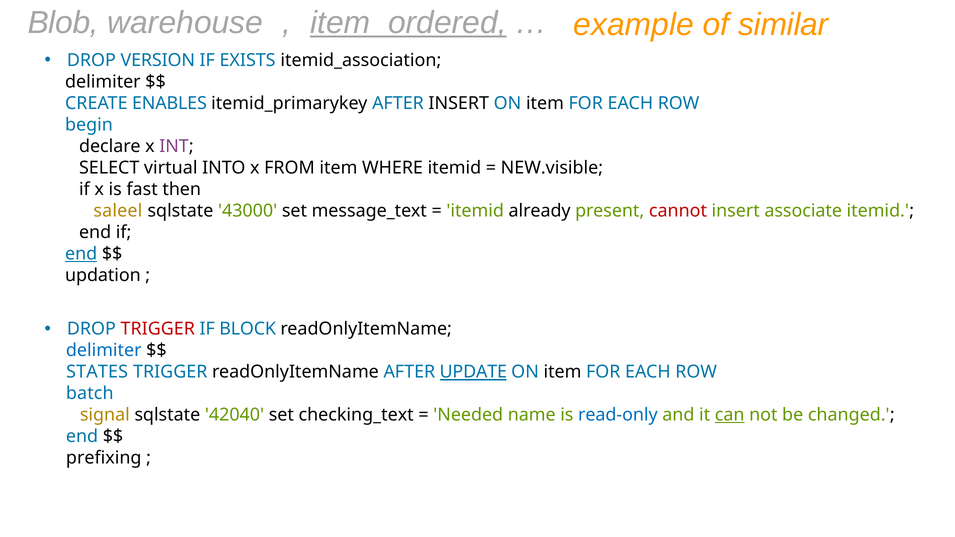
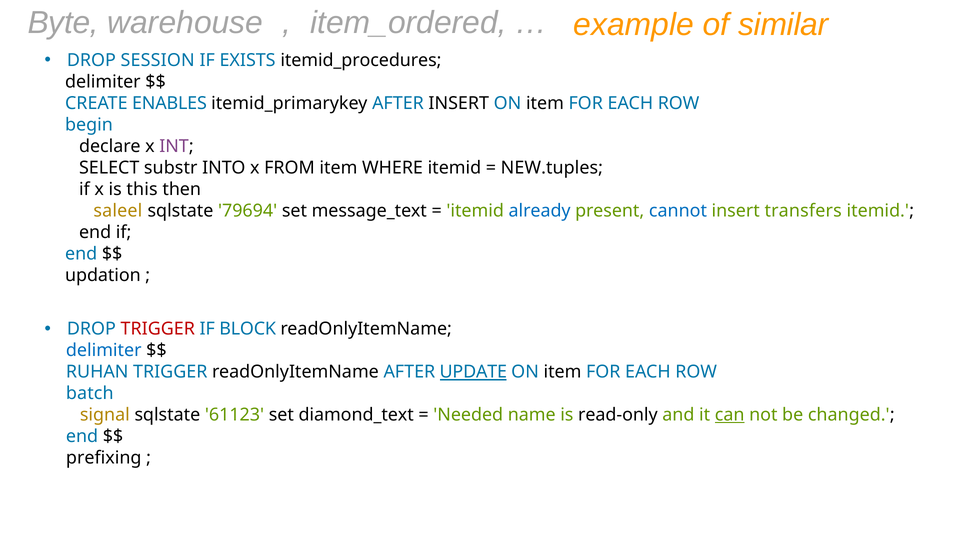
Blob: Blob -> Byte
item_ordered underline: present -> none
VERSION: VERSION -> SESSION
itemid_association: itemid_association -> itemid_procedures
virtual: virtual -> substr
NEW.visible: NEW.visible -> NEW.tuples
fast: fast -> this
43000: 43000 -> 79694
already colour: black -> blue
cannot colour: red -> blue
associate: associate -> transfers
end at (81, 254) underline: present -> none
STATES: STATES -> RUHAN
42040: 42040 -> 61123
checking_text: checking_text -> diamond_text
read-only colour: blue -> black
